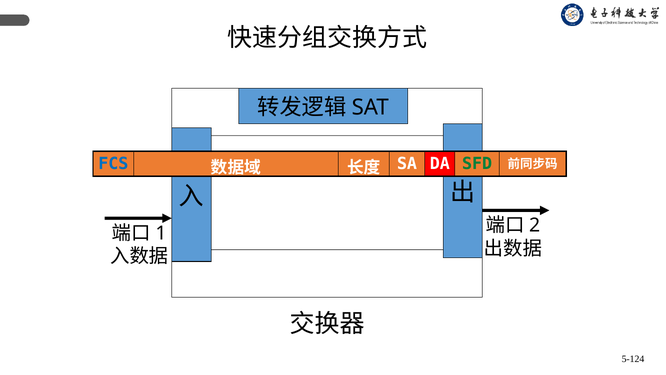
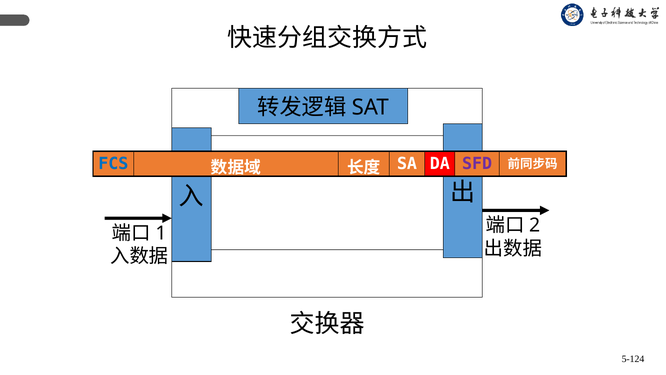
SFD colour: green -> purple
